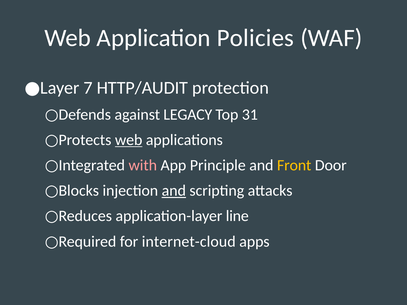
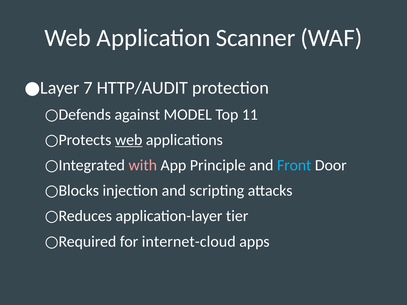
Policies: Policies -> Scanner
LEGACY: LEGACY -> MODEL
31: 31 -> 11
Front colour: yellow -> light blue
and at (174, 191) underline: present -> none
line: line -> tier
